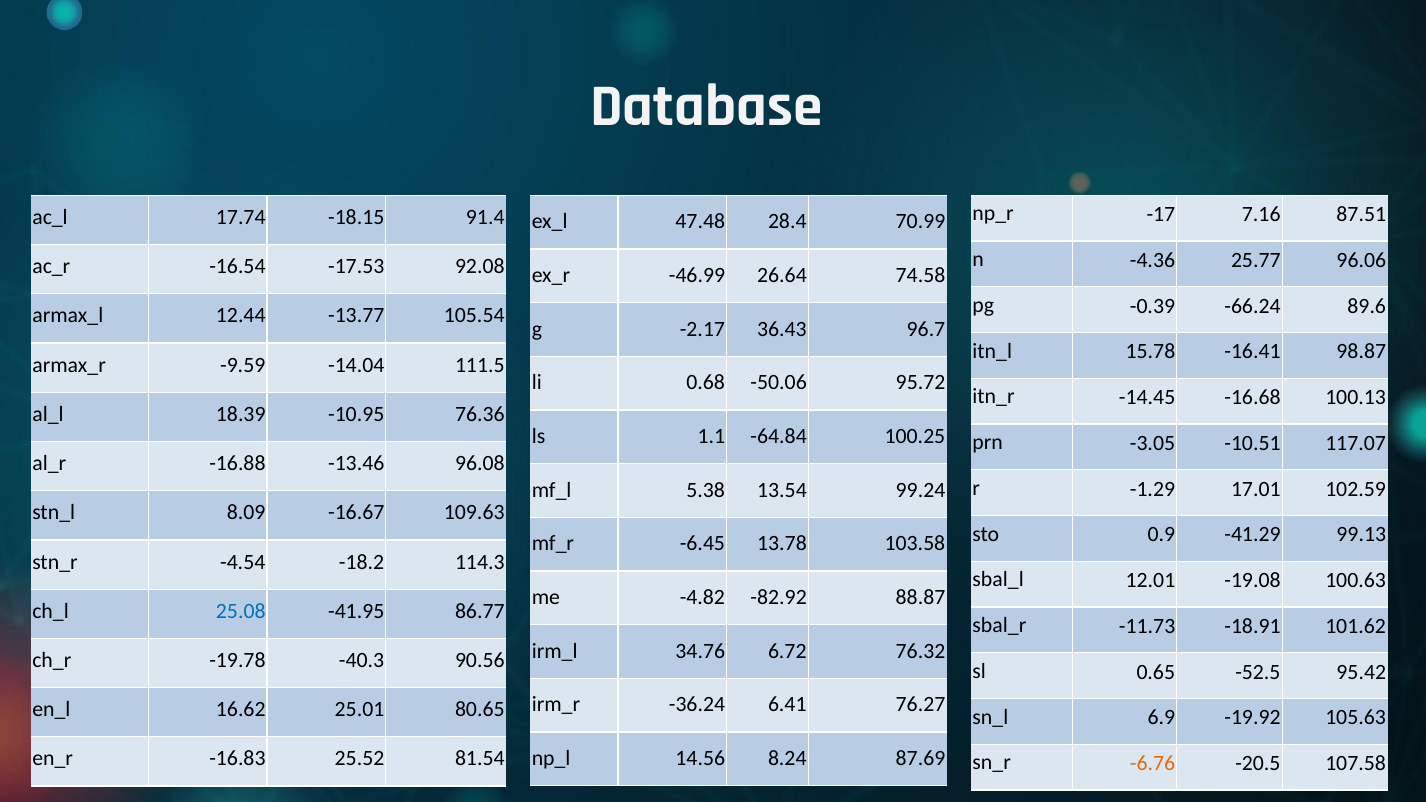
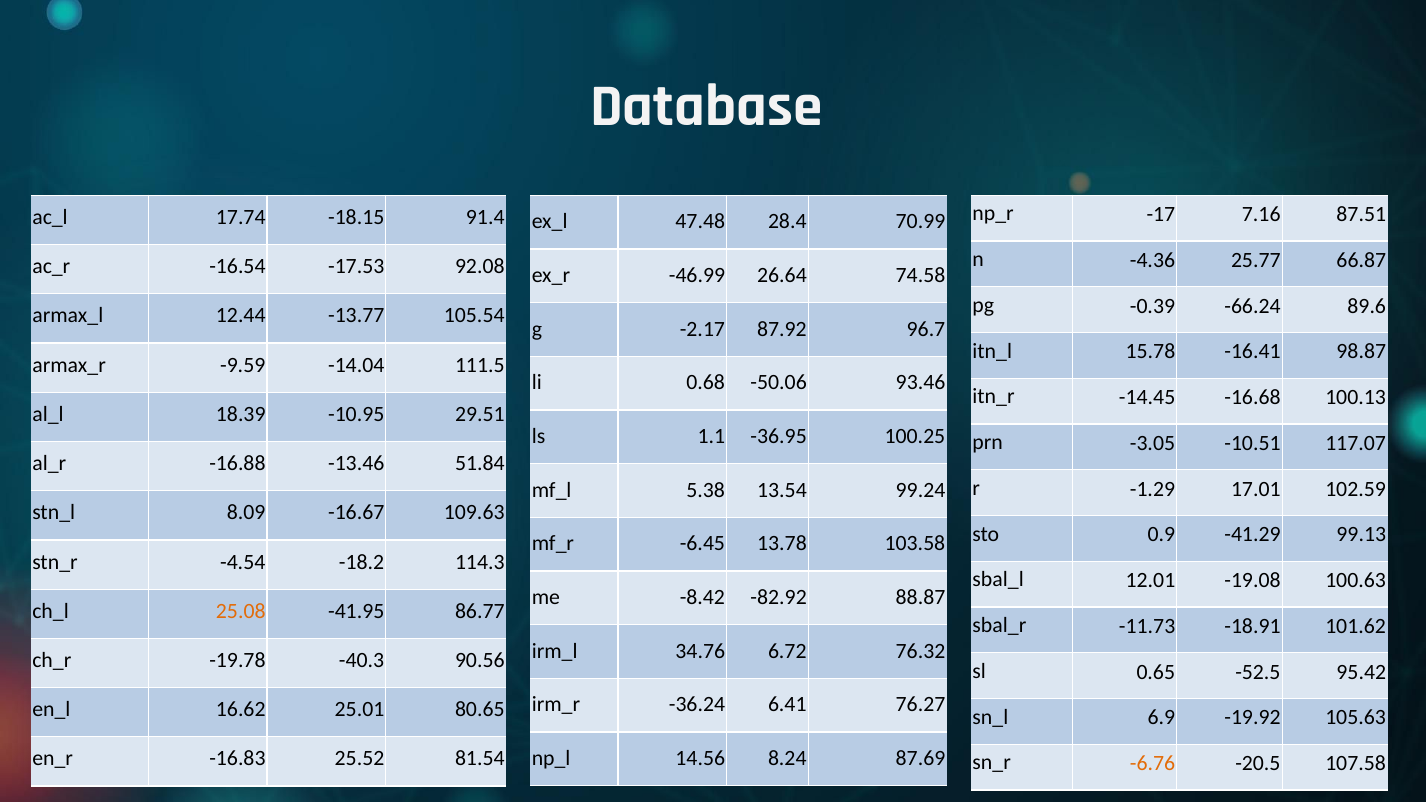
96.06: 96.06 -> 66.87
36.43: 36.43 -> 87.92
95.72: 95.72 -> 93.46
76.36: 76.36 -> 29.51
-64.84: -64.84 -> -36.95
96.08: 96.08 -> 51.84
-4.82: -4.82 -> -8.42
25.08 colour: blue -> orange
